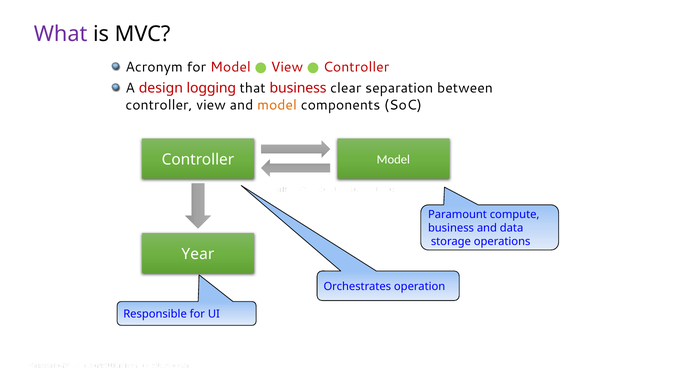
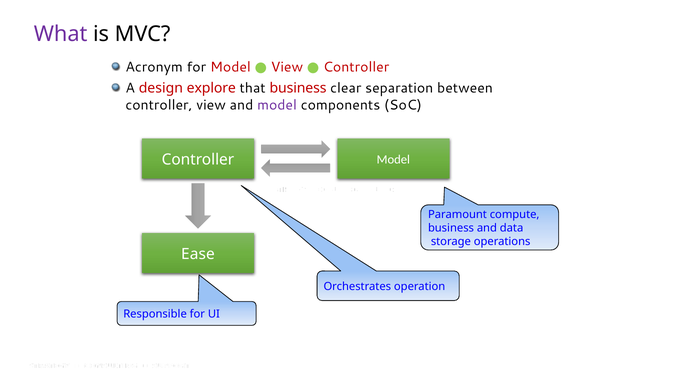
logging: logging -> explore
model at (277, 105) colour: orange -> purple
Year: Year -> Ease
